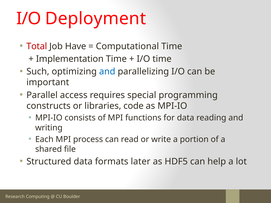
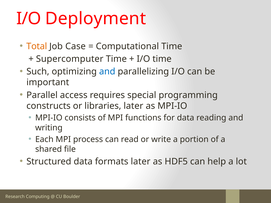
Total colour: red -> orange
Have: Have -> Case
Implementation: Implementation -> Supercomputer
libraries code: code -> later
